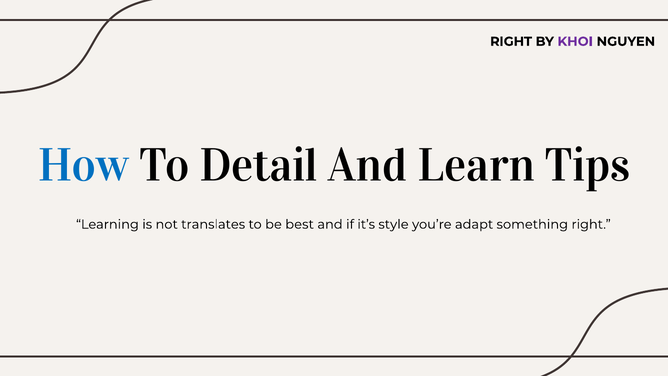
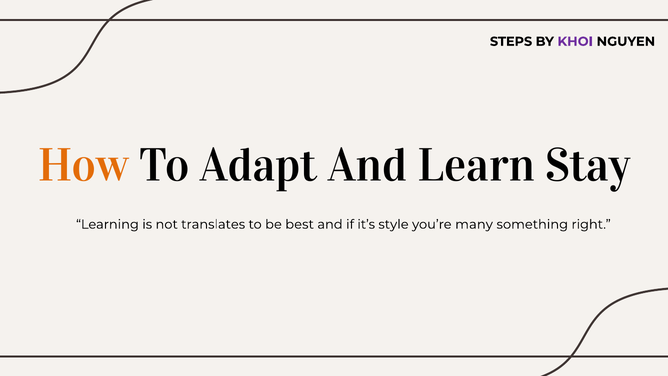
RIGHT at (511, 41): RIGHT -> STEPS
How colour: blue -> orange
Detail: Detail -> Adapt
Tips: Tips -> Stay
adapt: adapt -> many
